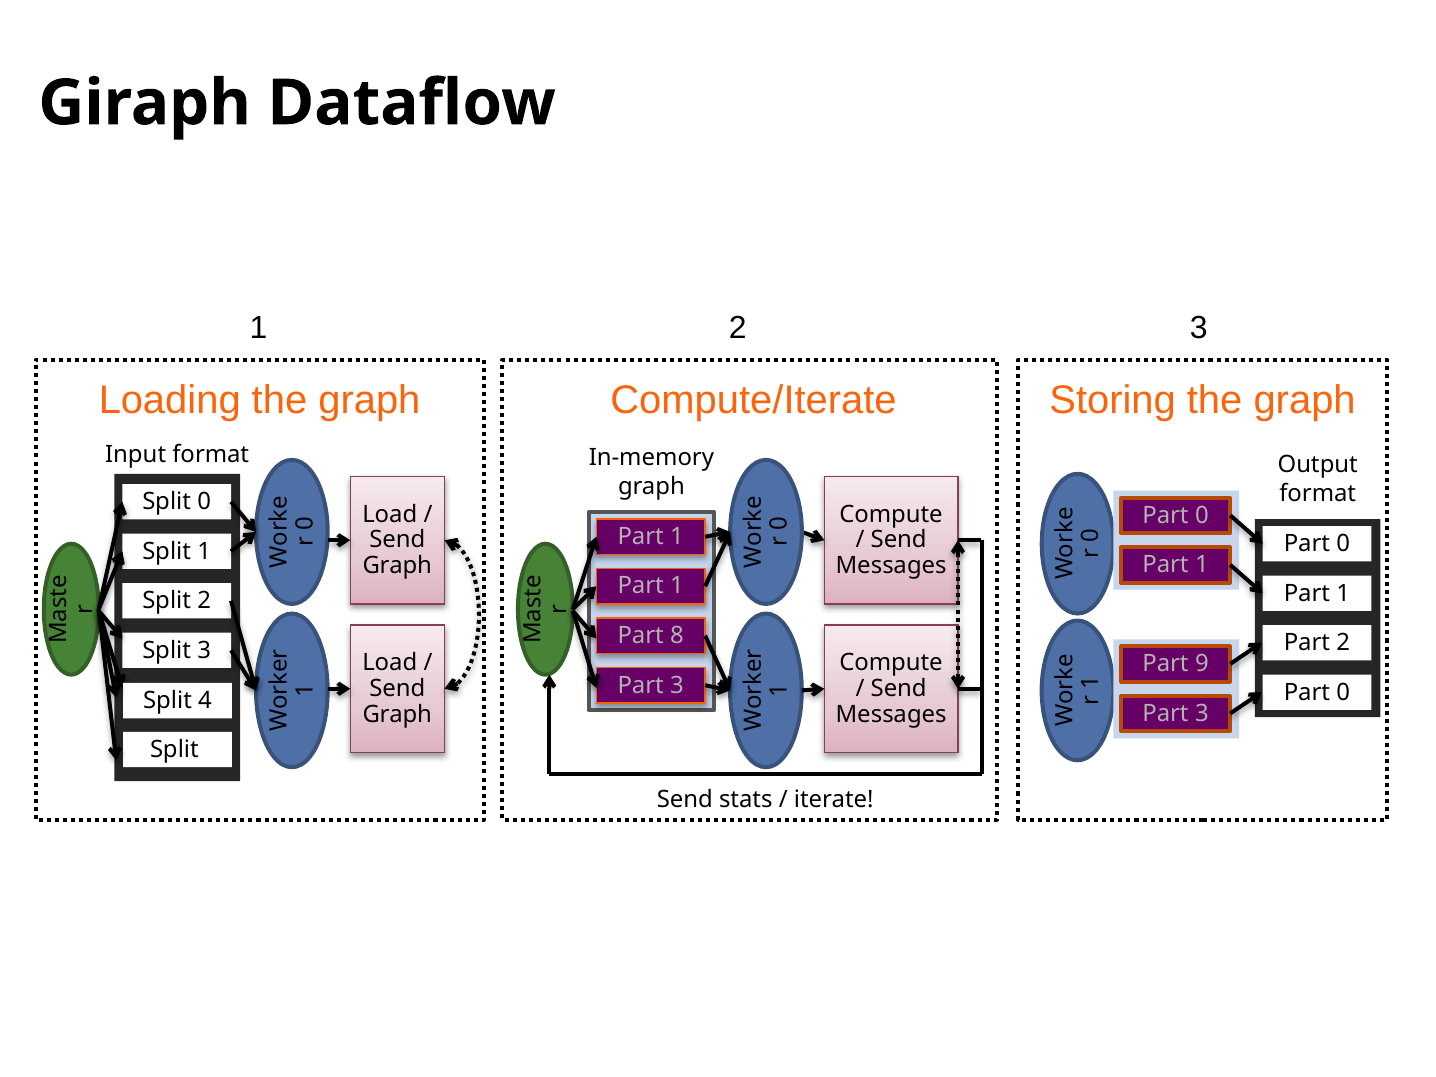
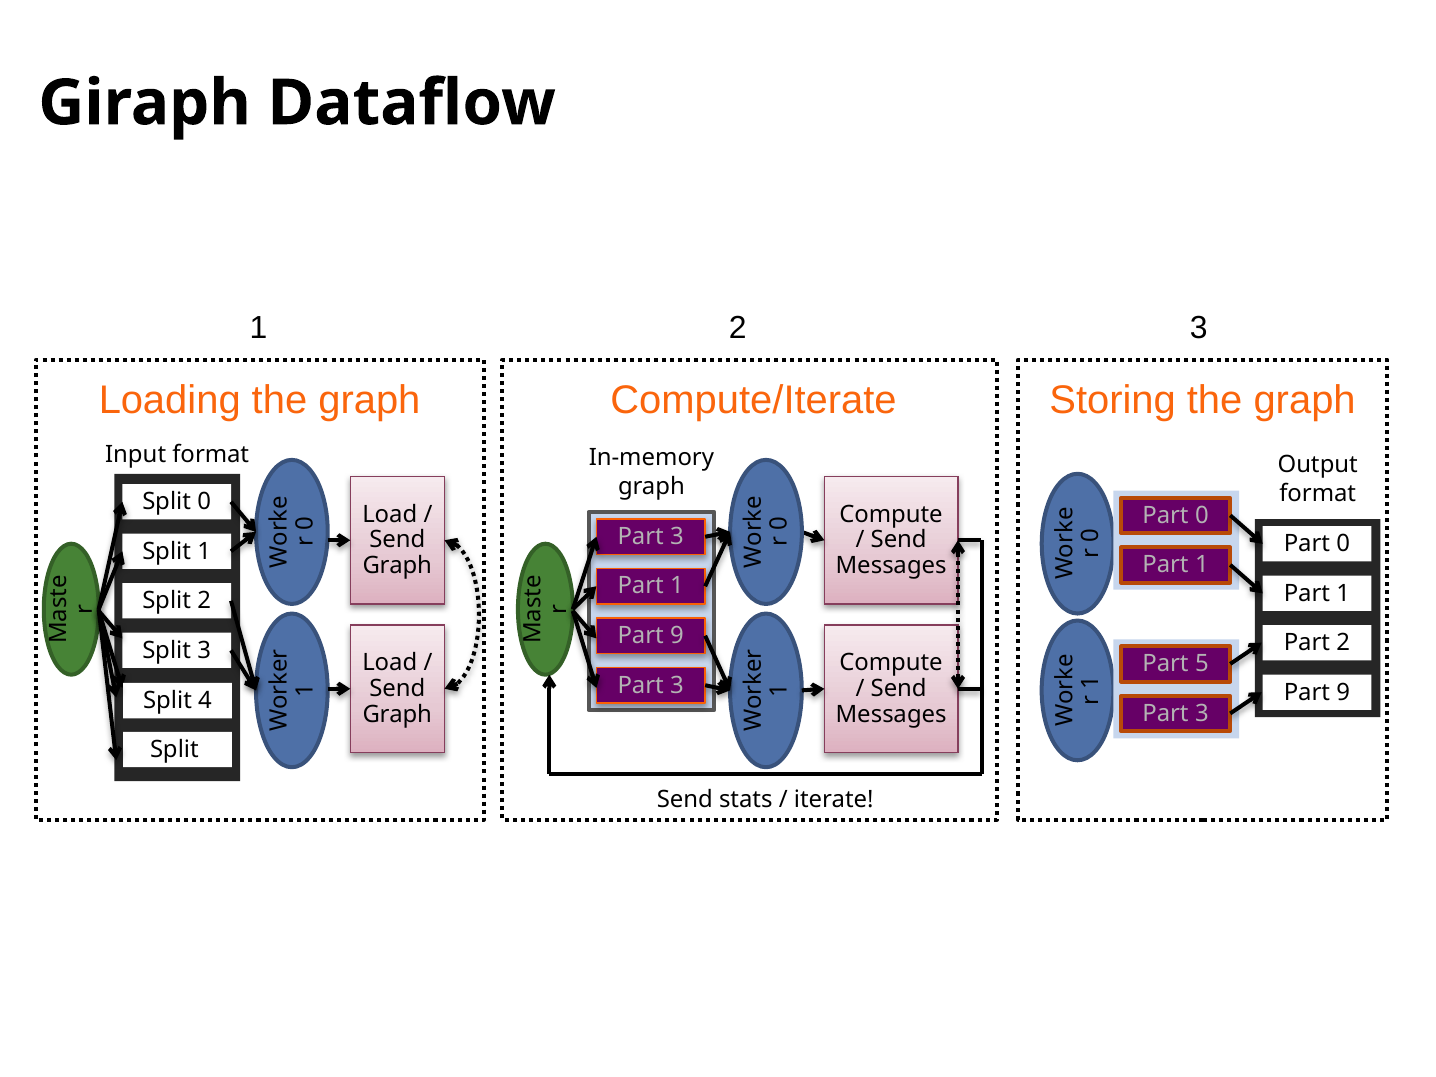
1 at (677, 537): 1 -> 3
8 at (677, 636): 8 -> 9
9: 9 -> 5
0 at (1343, 692): 0 -> 9
